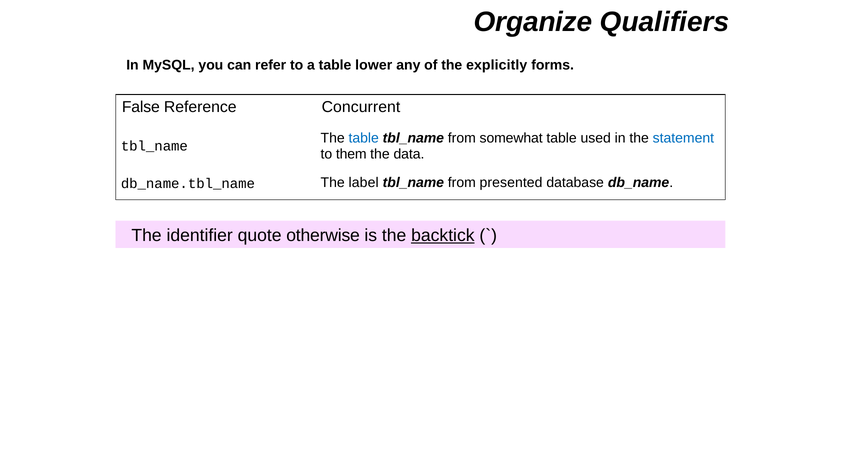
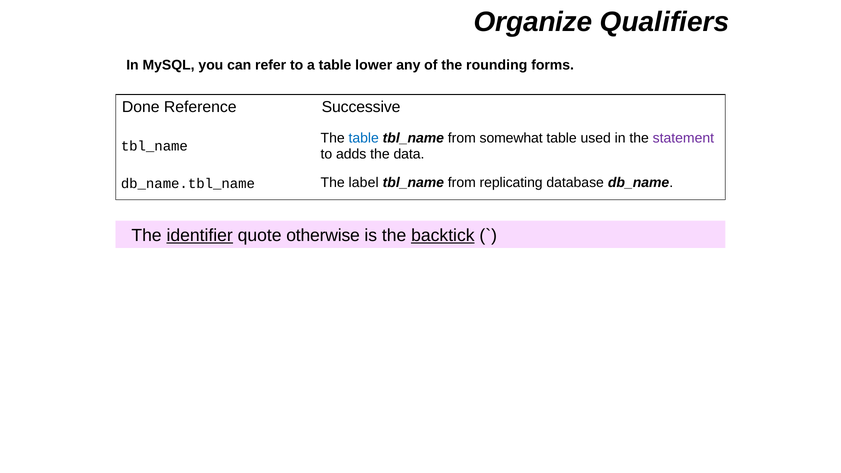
explicitly: explicitly -> rounding
False: False -> Done
Concurrent: Concurrent -> Successive
statement colour: blue -> purple
them: them -> adds
presented: presented -> replicating
identifier underline: none -> present
